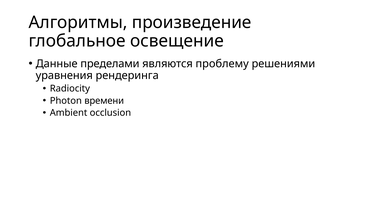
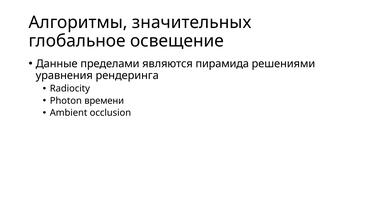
произведение: произведение -> значительных
проблему: проблему -> пирамида
